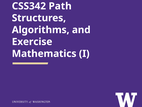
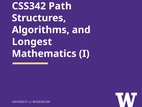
Exercise: Exercise -> Longest
